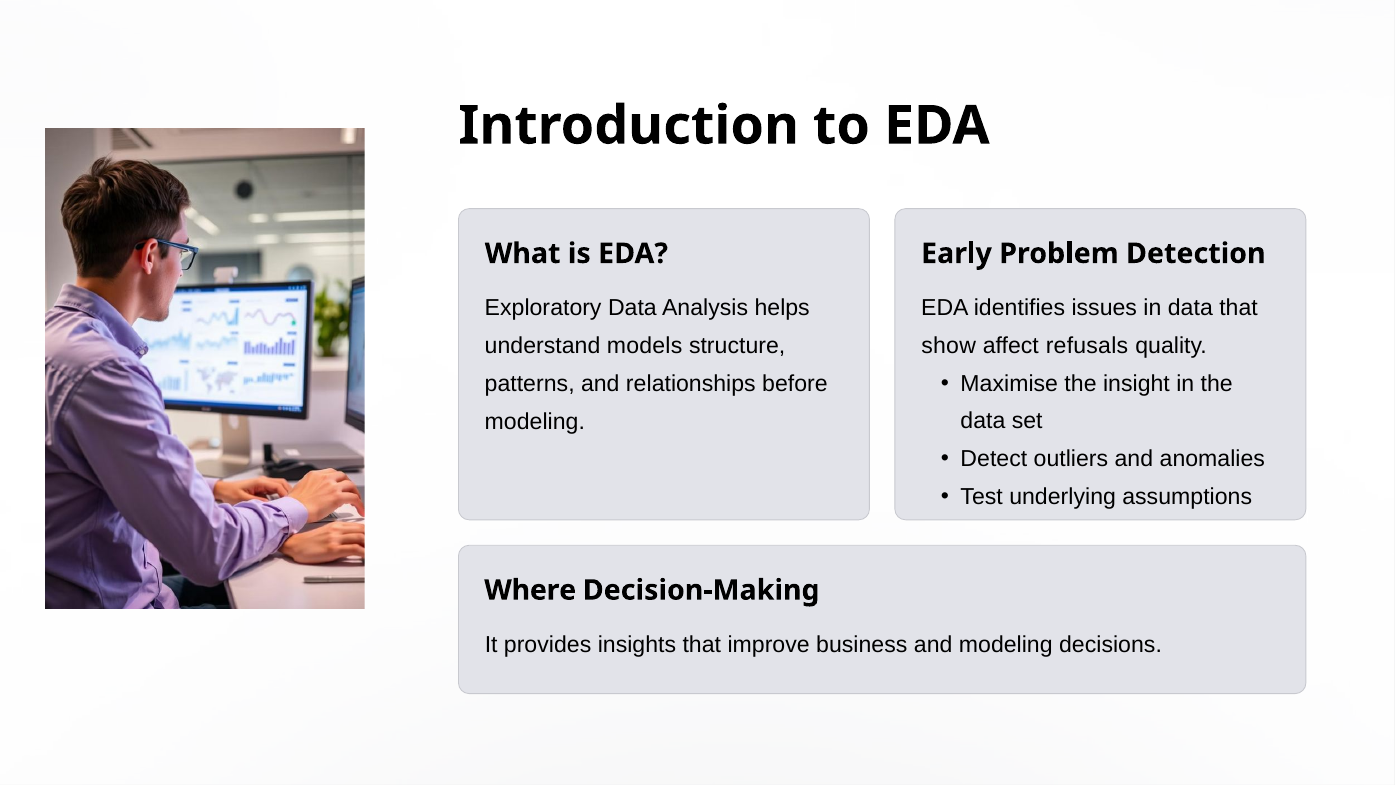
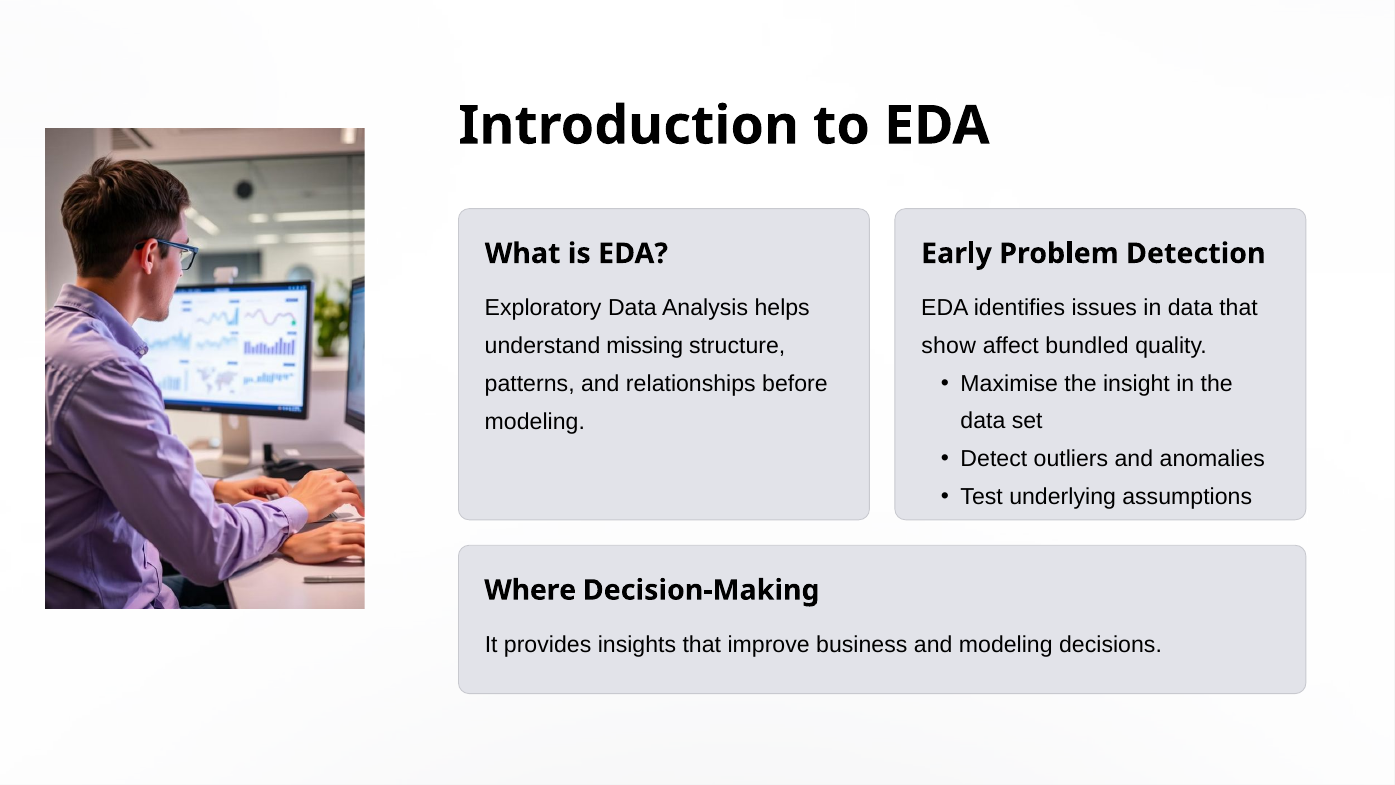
models: models -> missing
refusals: refusals -> bundled
